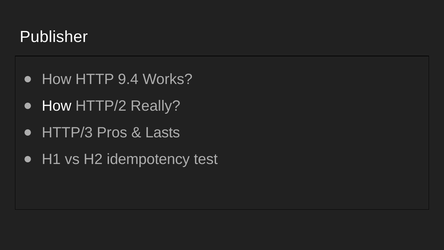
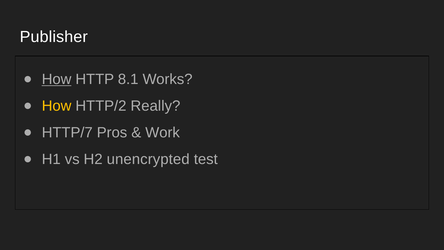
How at (57, 79) underline: none -> present
9.4: 9.4 -> 8.1
How at (57, 106) colour: white -> yellow
HTTP/3: HTTP/3 -> HTTP/7
Lasts: Lasts -> Work
idempotency: idempotency -> unencrypted
